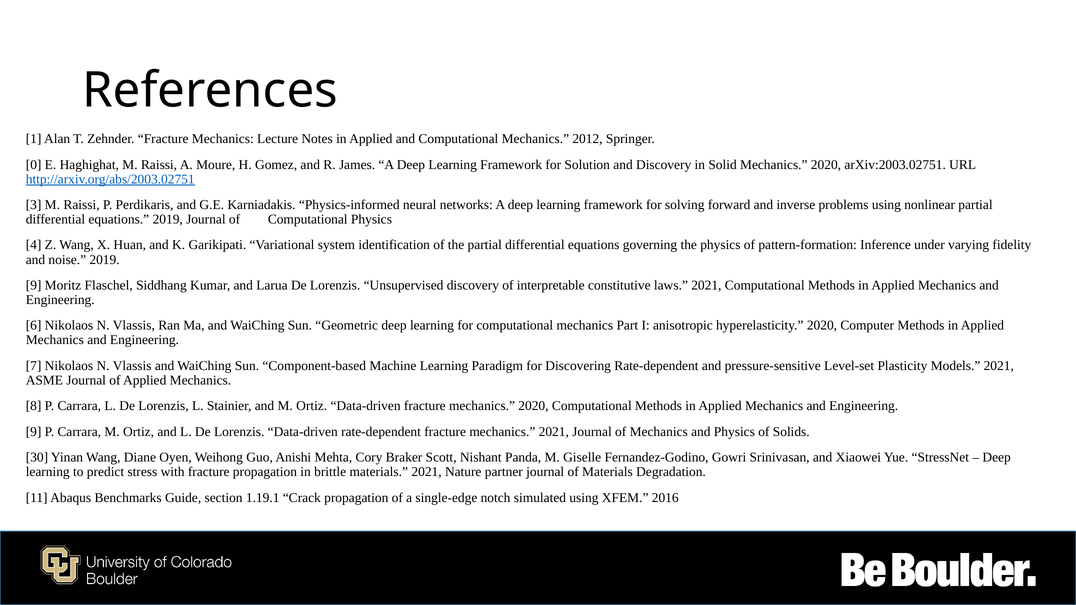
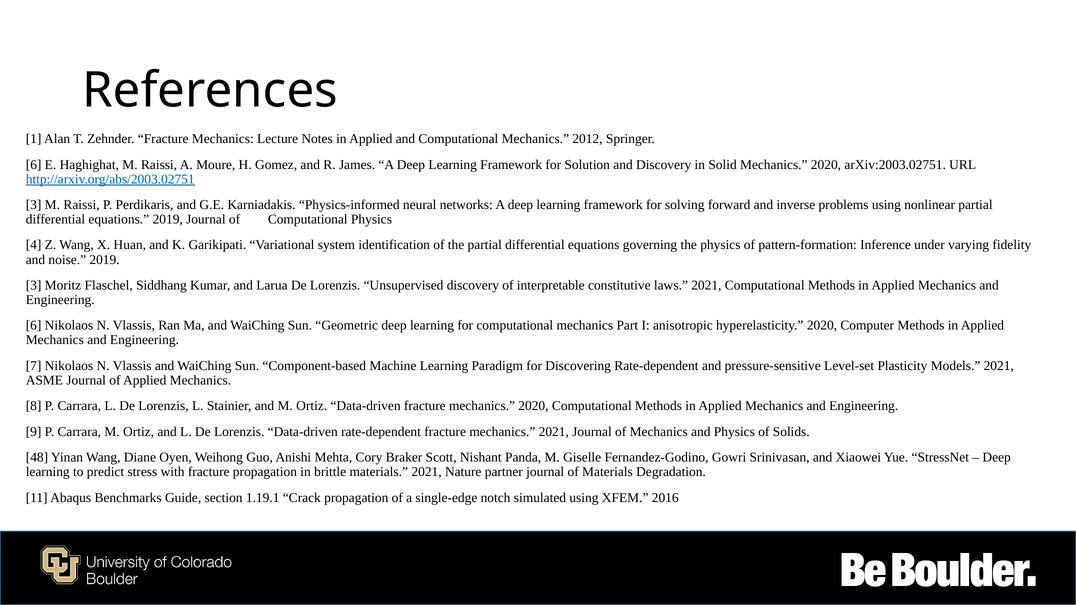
0 at (34, 165): 0 -> 6
9 at (34, 285): 9 -> 3
30: 30 -> 48
